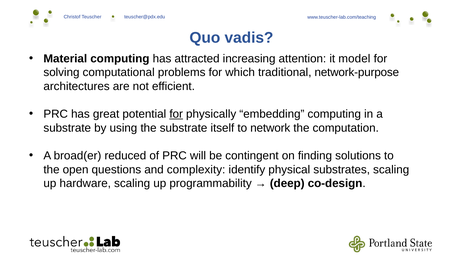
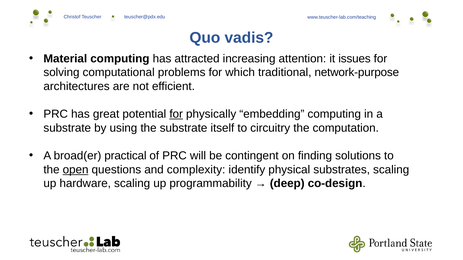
model: model -> issues
network: network -> circuitry
reduced: reduced -> practical
open underline: none -> present
